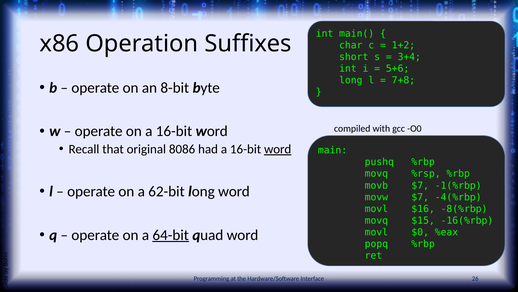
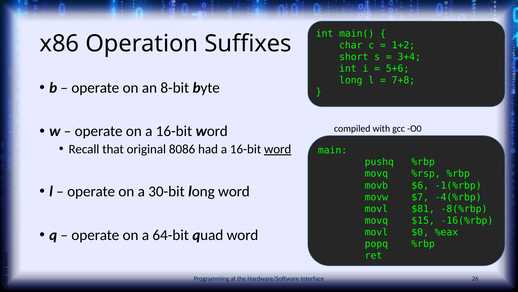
movb $7: $7 -> $6
62-bit: 62-bit -> 30-bit
$16: $16 -> $81
64-bit underline: present -> none
